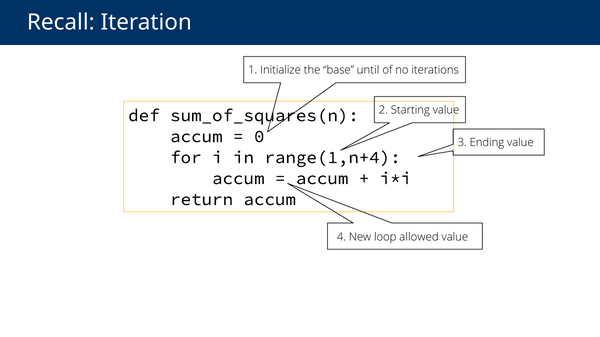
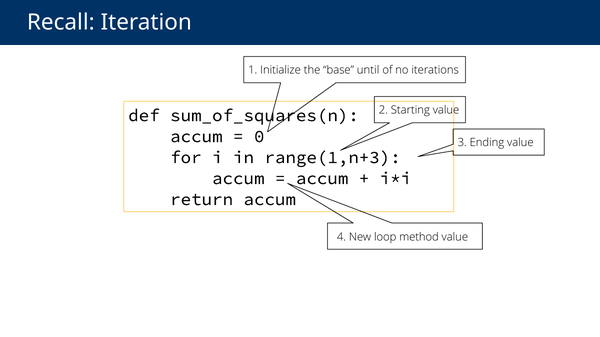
range(1,n+4: range(1,n+4 -> range(1,n+3
allowed: allowed -> method
